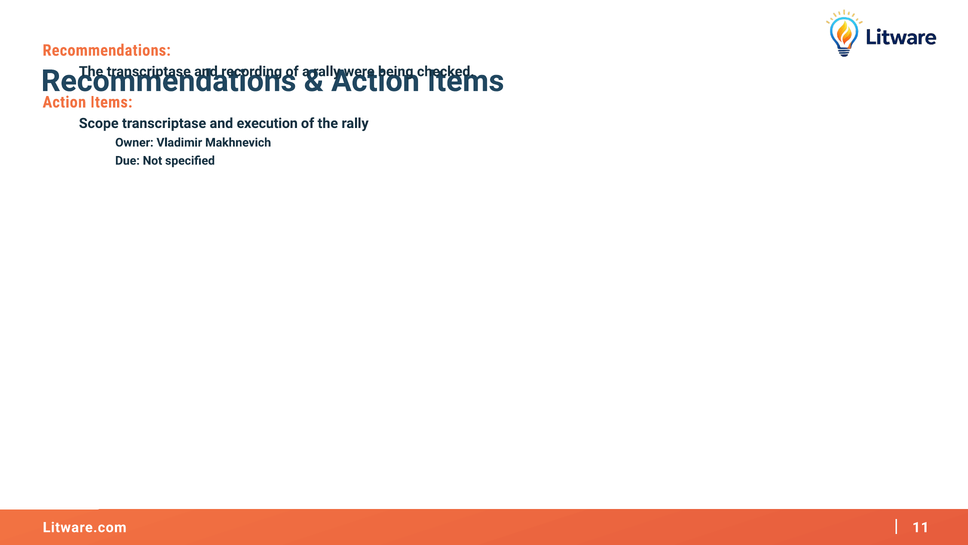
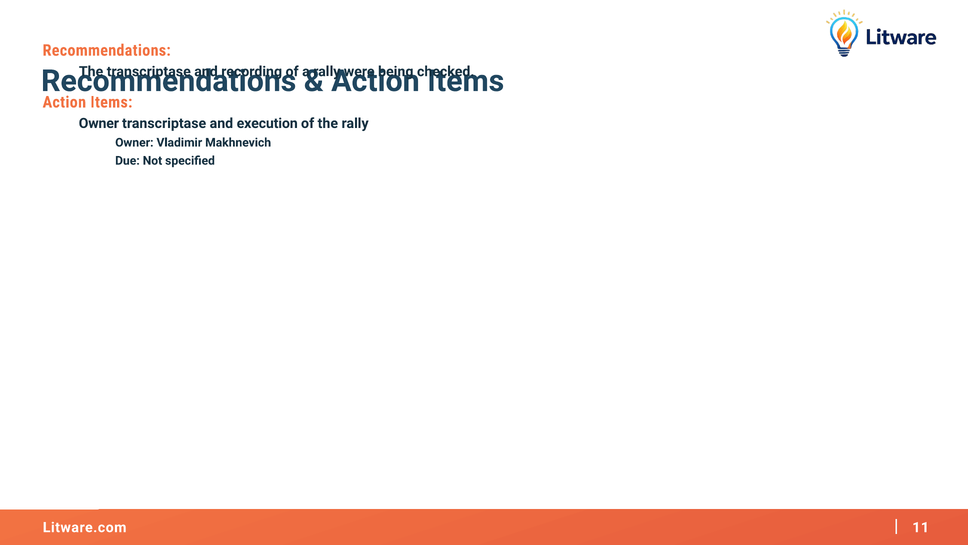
Scope at (99, 123): Scope -> Owner
